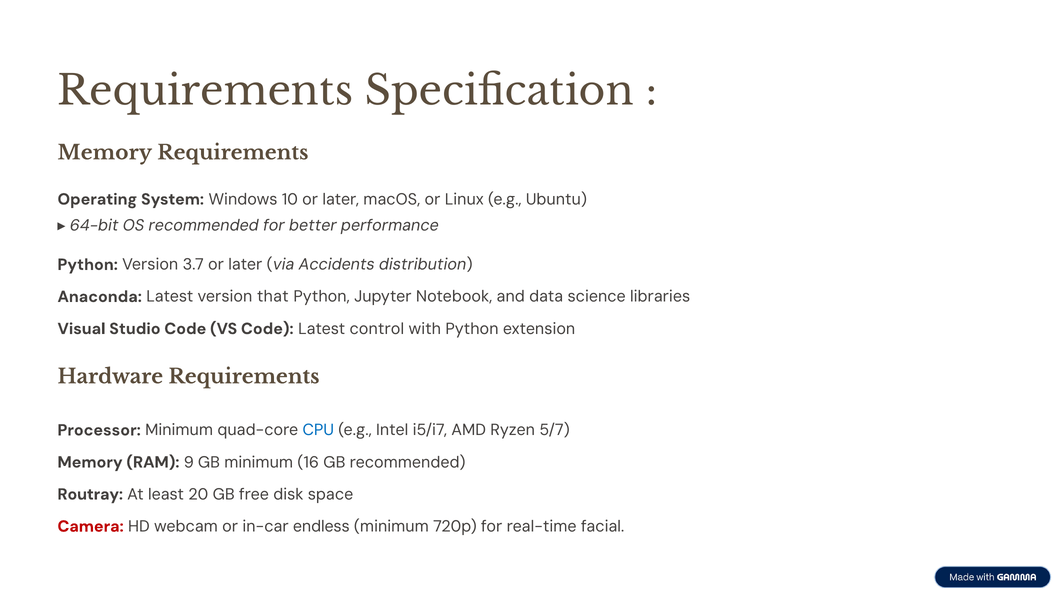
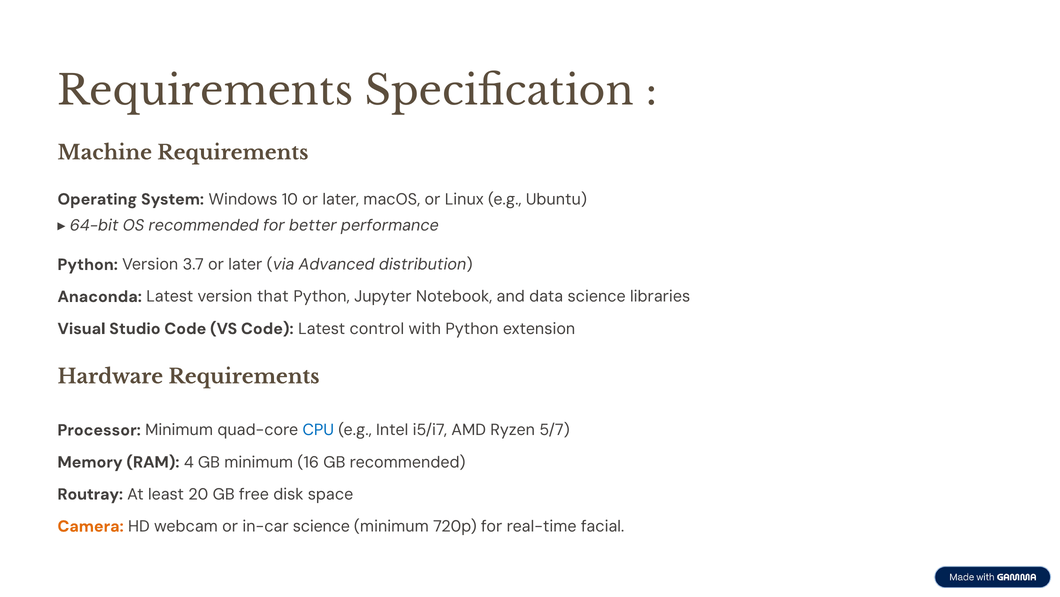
Memory at (105, 152): Memory -> Machine
Accidents: Accidents -> Advanced
9: 9 -> 4
Camera colour: red -> orange
in-car endless: endless -> science
